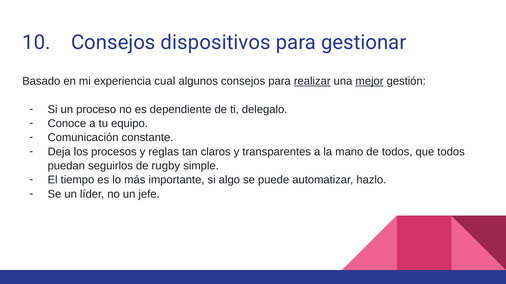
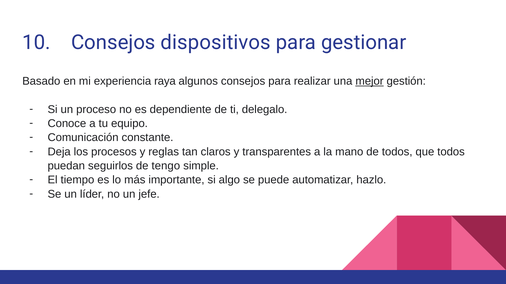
cual: cual -> raya
realizar underline: present -> none
rugby: rugby -> tengo
